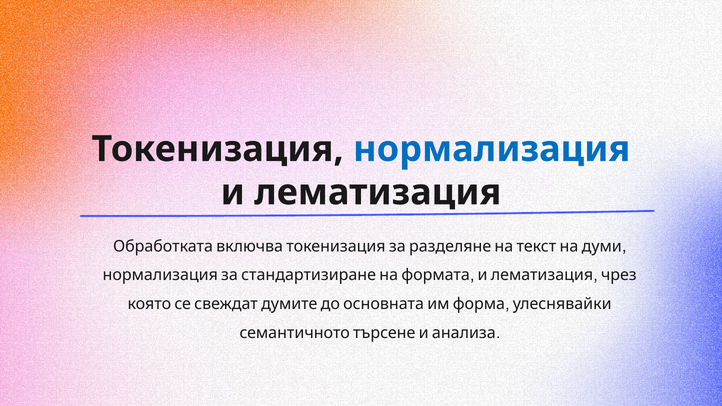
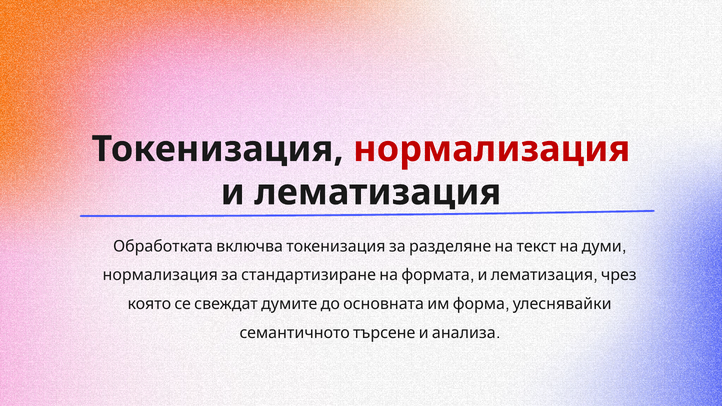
нормализация colour: blue -> red
